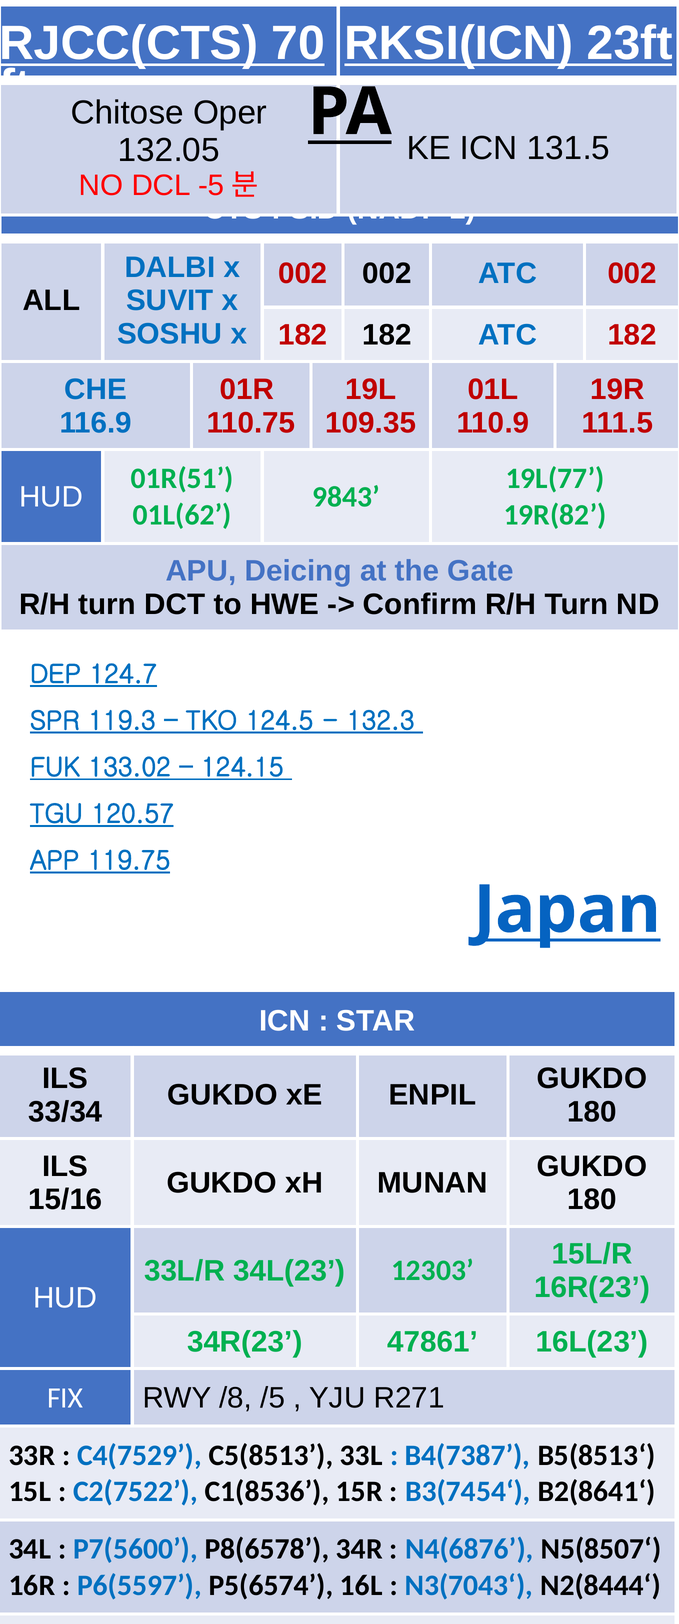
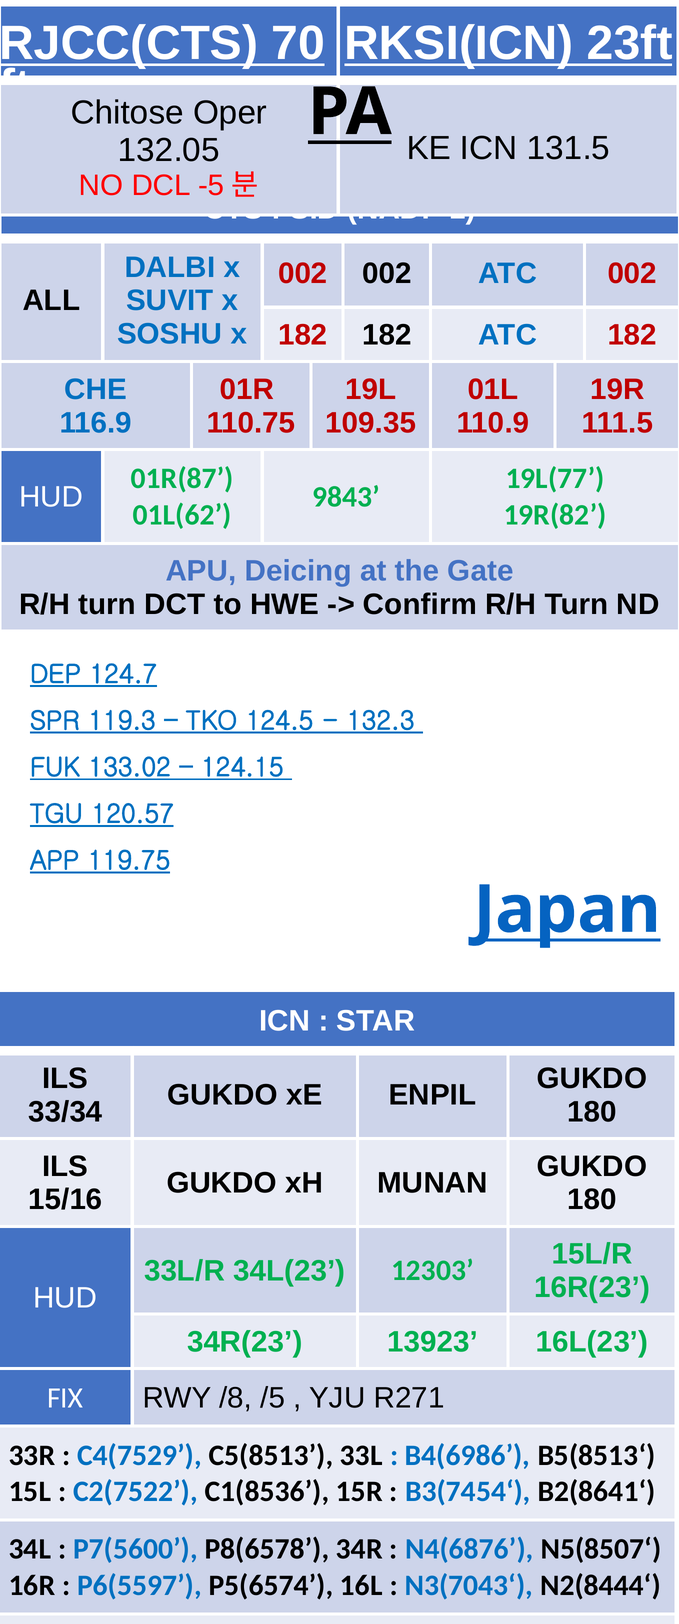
01R(51: 01R(51 -> 01R(87
47861: 47861 -> 13923
B4(7387: B4(7387 -> B4(6986
